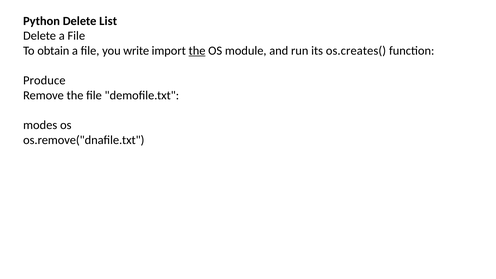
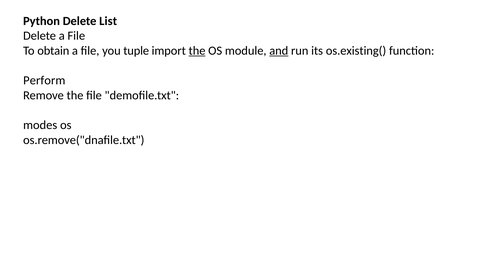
write: write -> tuple
and underline: none -> present
os.creates(: os.creates( -> os.existing(
Produce: Produce -> Perform
